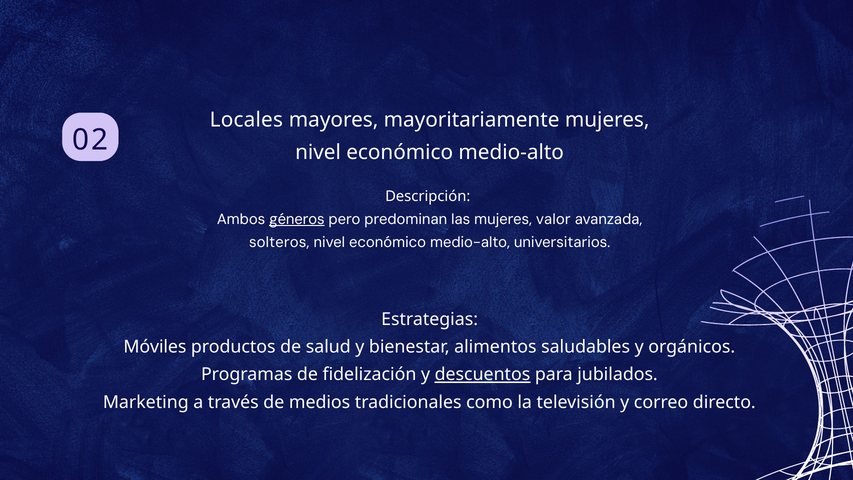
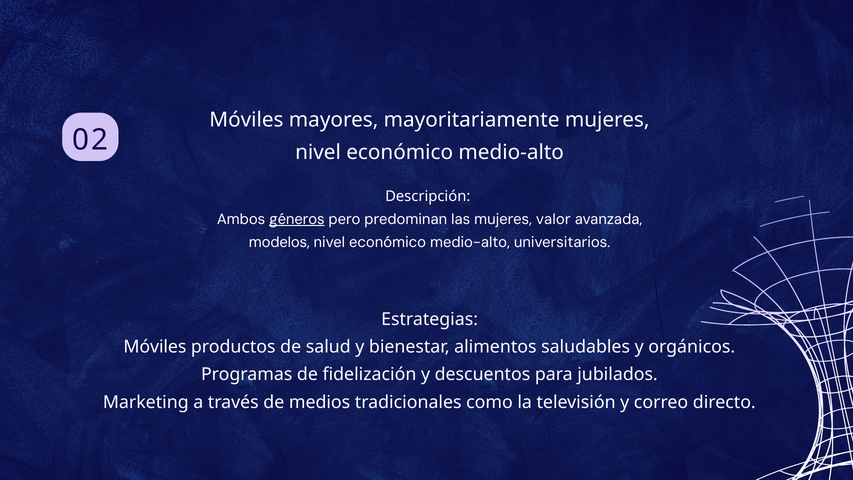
Locales at (246, 120): Locales -> Móviles
solteros: solteros -> modelos
descuentos underline: present -> none
